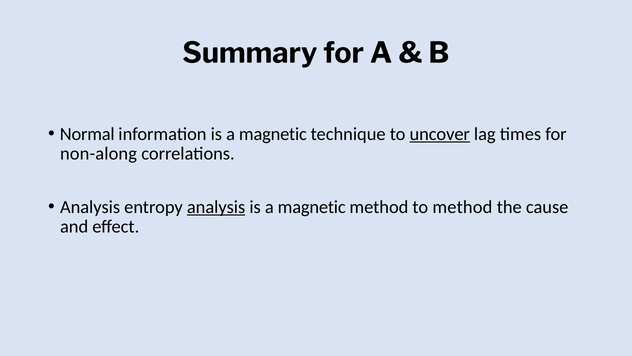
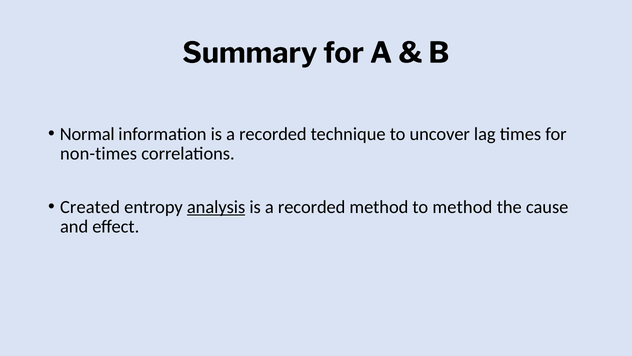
information is a magnetic: magnetic -> recorded
uncover underline: present -> none
non-along: non-along -> non-times
Analysis at (90, 207): Analysis -> Created
magnetic at (312, 207): magnetic -> recorded
